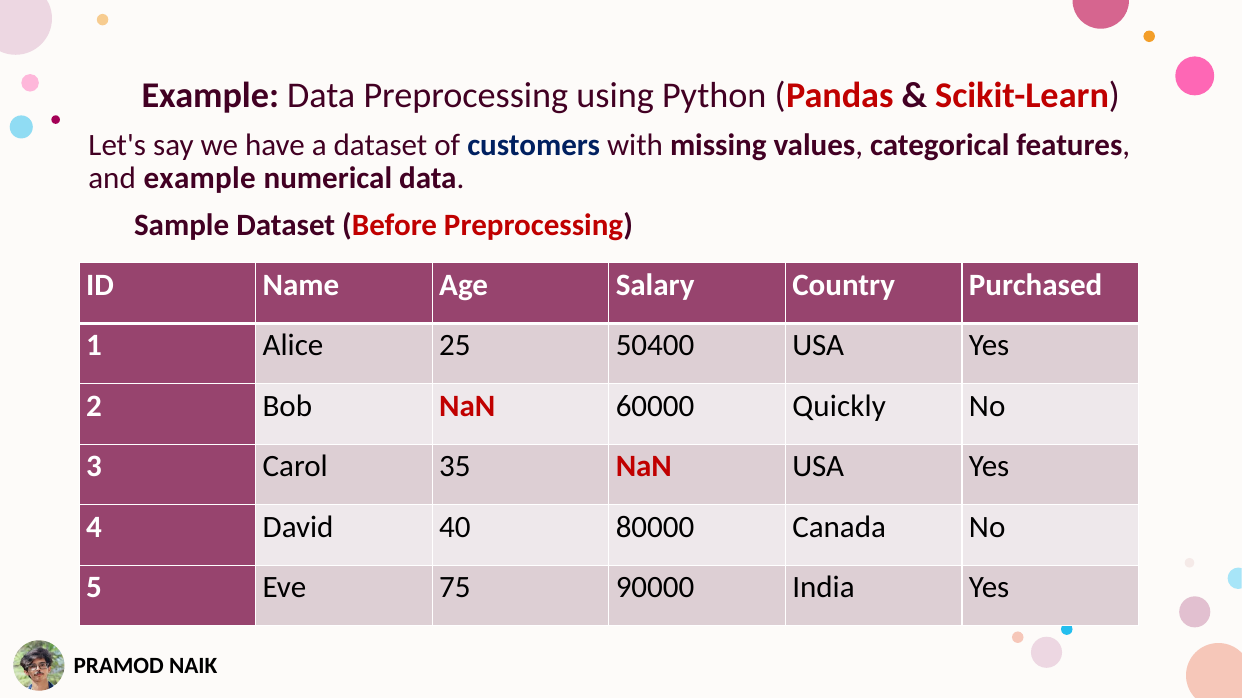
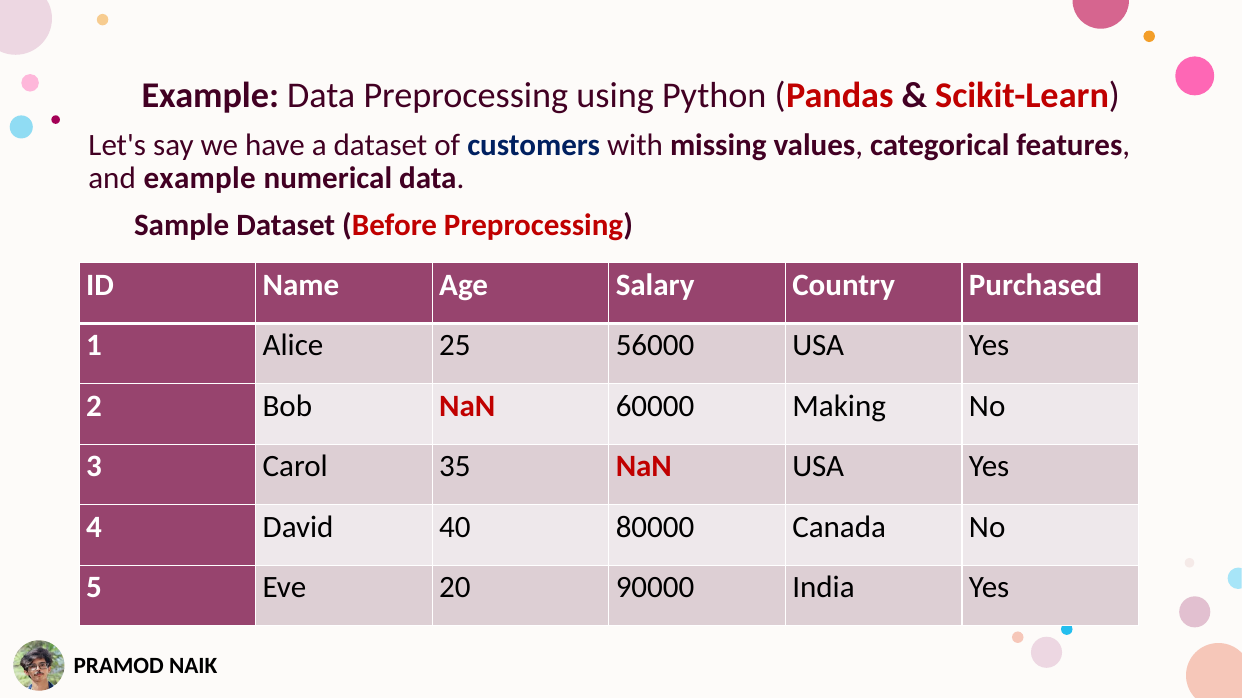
50400: 50400 -> 56000
Quickly: Quickly -> Making
75: 75 -> 20
